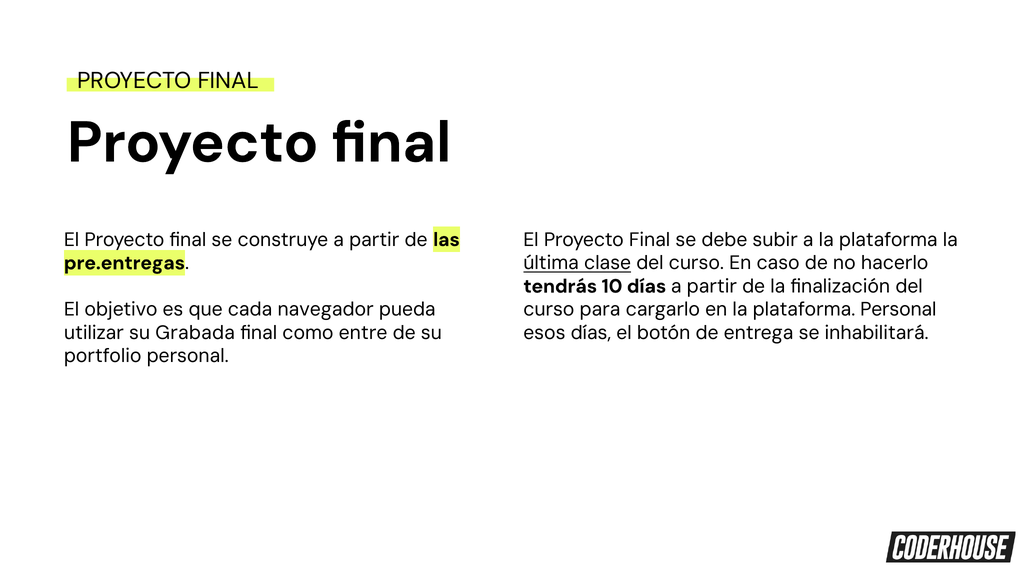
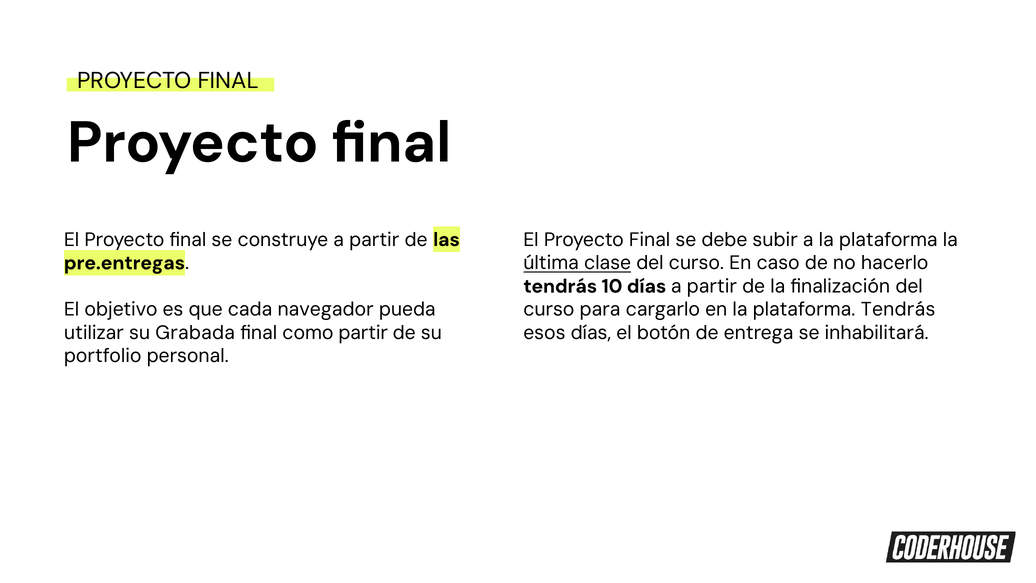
plataforma Personal: Personal -> Tendrás
como entre: entre -> partir
